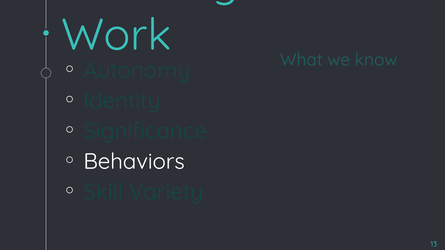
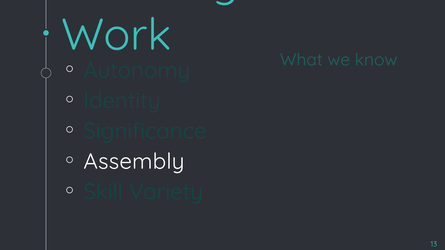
Behaviors: Behaviors -> Assembly
